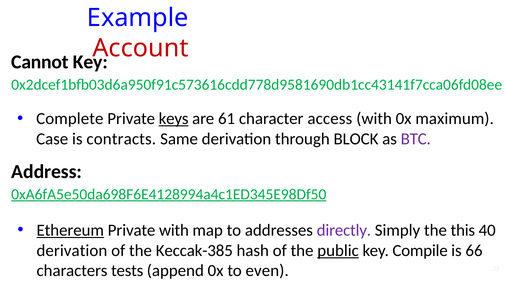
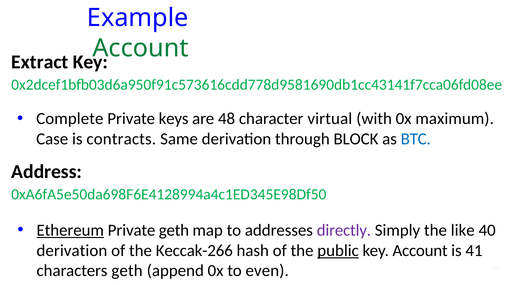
Account at (141, 48) colour: red -> green
Cannot: Cannot -> Extract
keys underline: present -> none
61: 61 -> 48
access: access -> virtual
BTC colour: purple -> blue
0xA6fA5e50da698F6E4128994a4c1ED345E98Df50 underline: present -> none
Private with: with -> geth
this: this -> like
Keccak-385: Keccak-385 -> Keccak-266
key Compile: Compile -> Account
66: 66 -> 41
characters tests: tests -> geth
